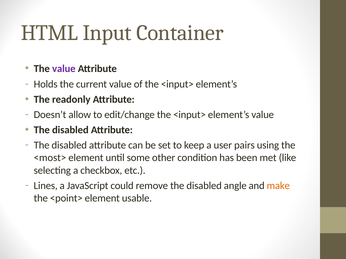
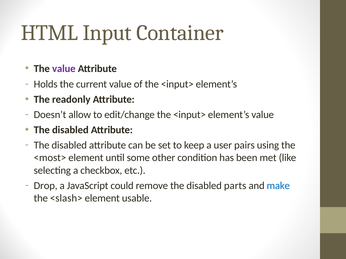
Lines: Lines -> Drop
angle: angle -> parts
make colour: orange -> blue
<point>: <point> -> <slash>
